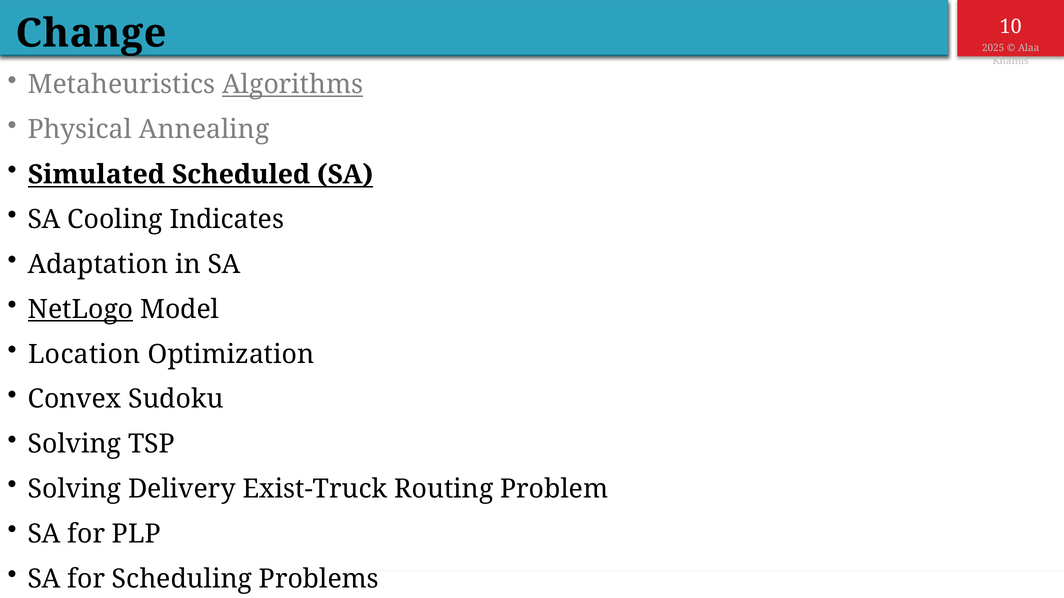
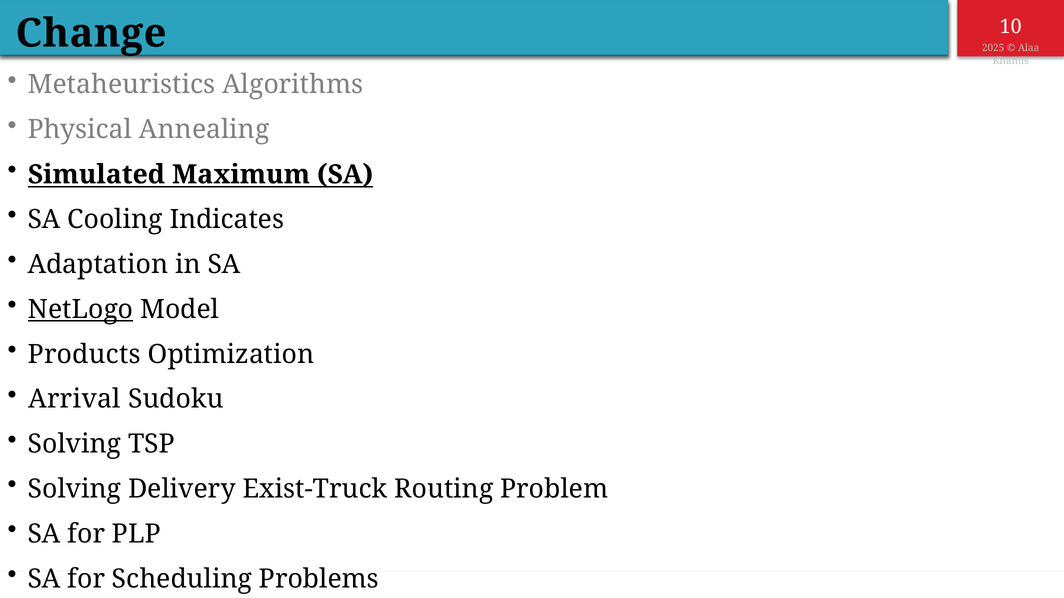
Algorithms underline: present -> none
Scheduled: Scheduled -> Maximum
Location: Location -> Products
Convex: Convex -> Arrival
